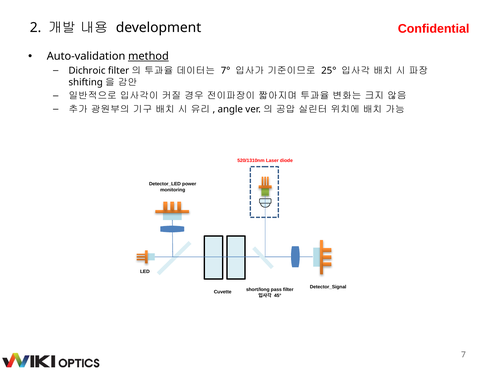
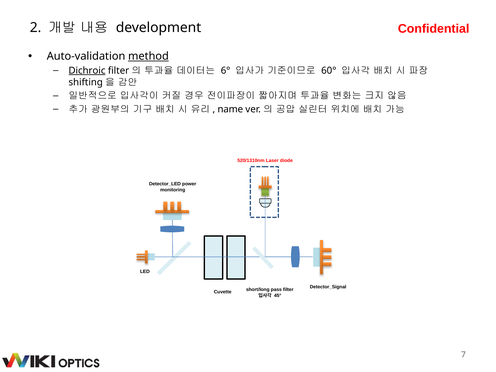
Dichroic underline: none -> present
7°: 7° -> 6°
25°: 25° -> 60°
angle: angle -> name
